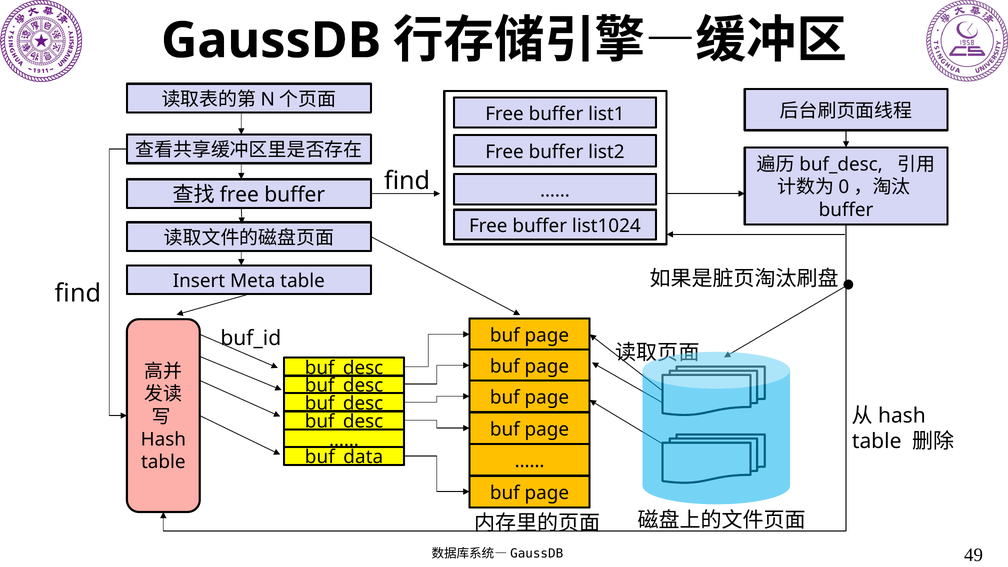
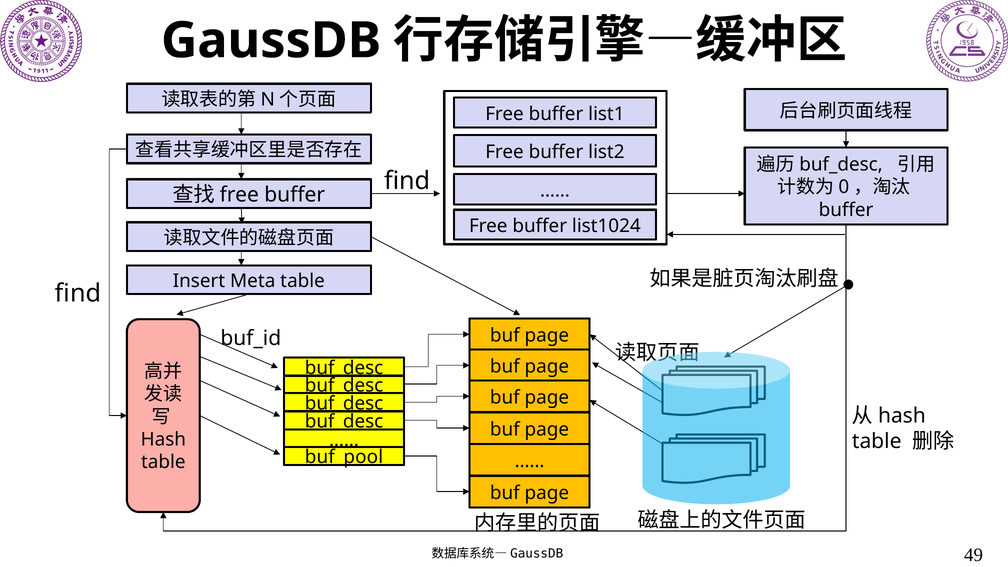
buf_data: buf_data -> buf_pool
